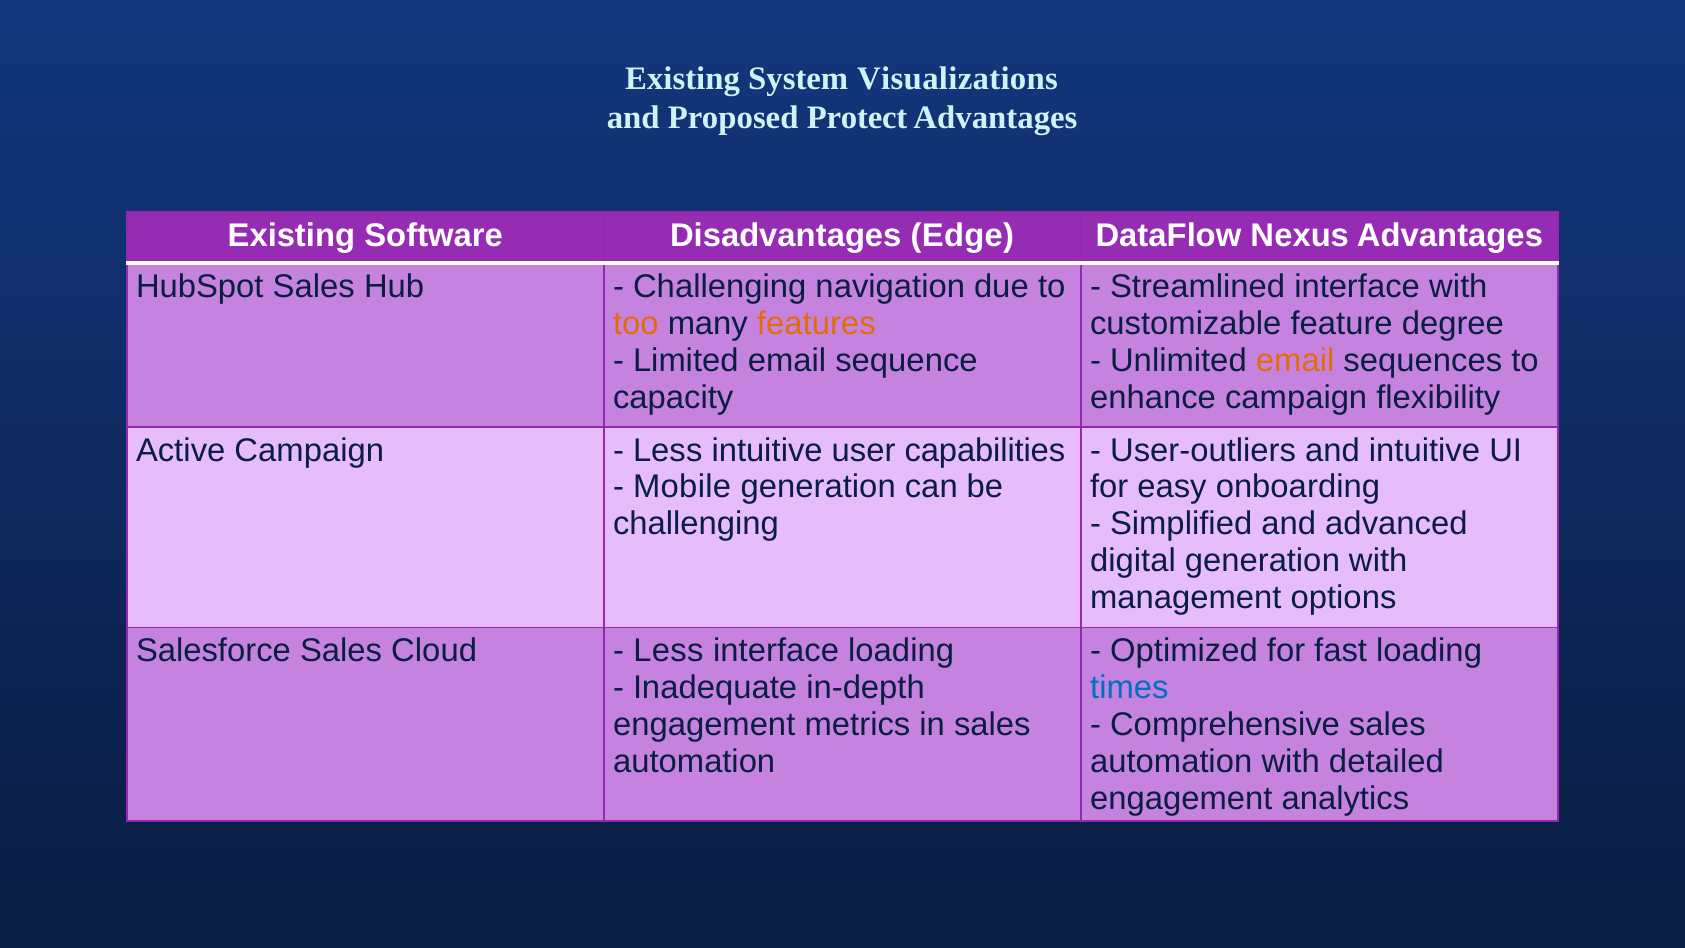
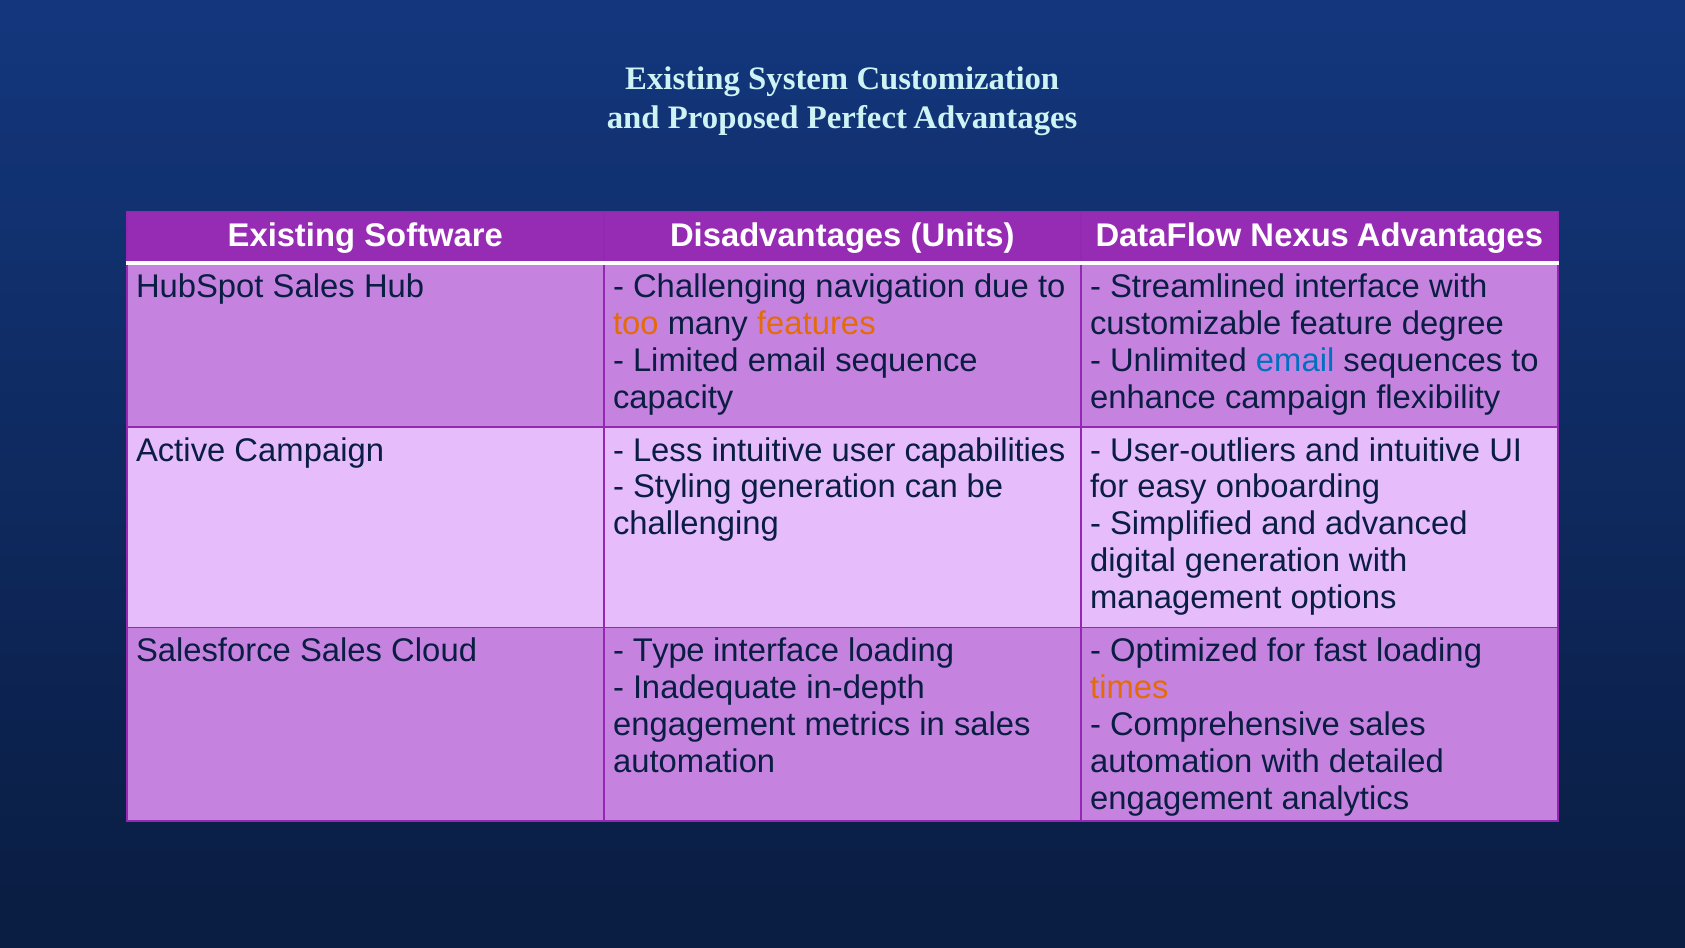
Visualizations: Visualizations -> Customization
Protect: Protect -> Perfect
Edge: Edge -> Units
email at (1295, 360) colour: orange -> blue
Mobile: Mobile -> Styling
Less at (668, 651): Less -> Type
times colour: blue -> orange
